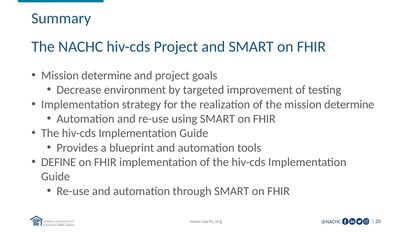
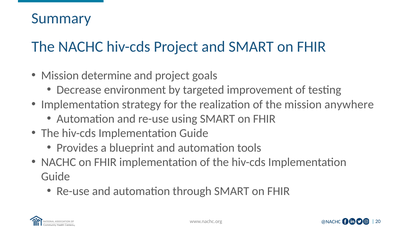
the mission determine: determine -> anywhere
DEFINE at (59, 162): DEFINE -> NACHC
